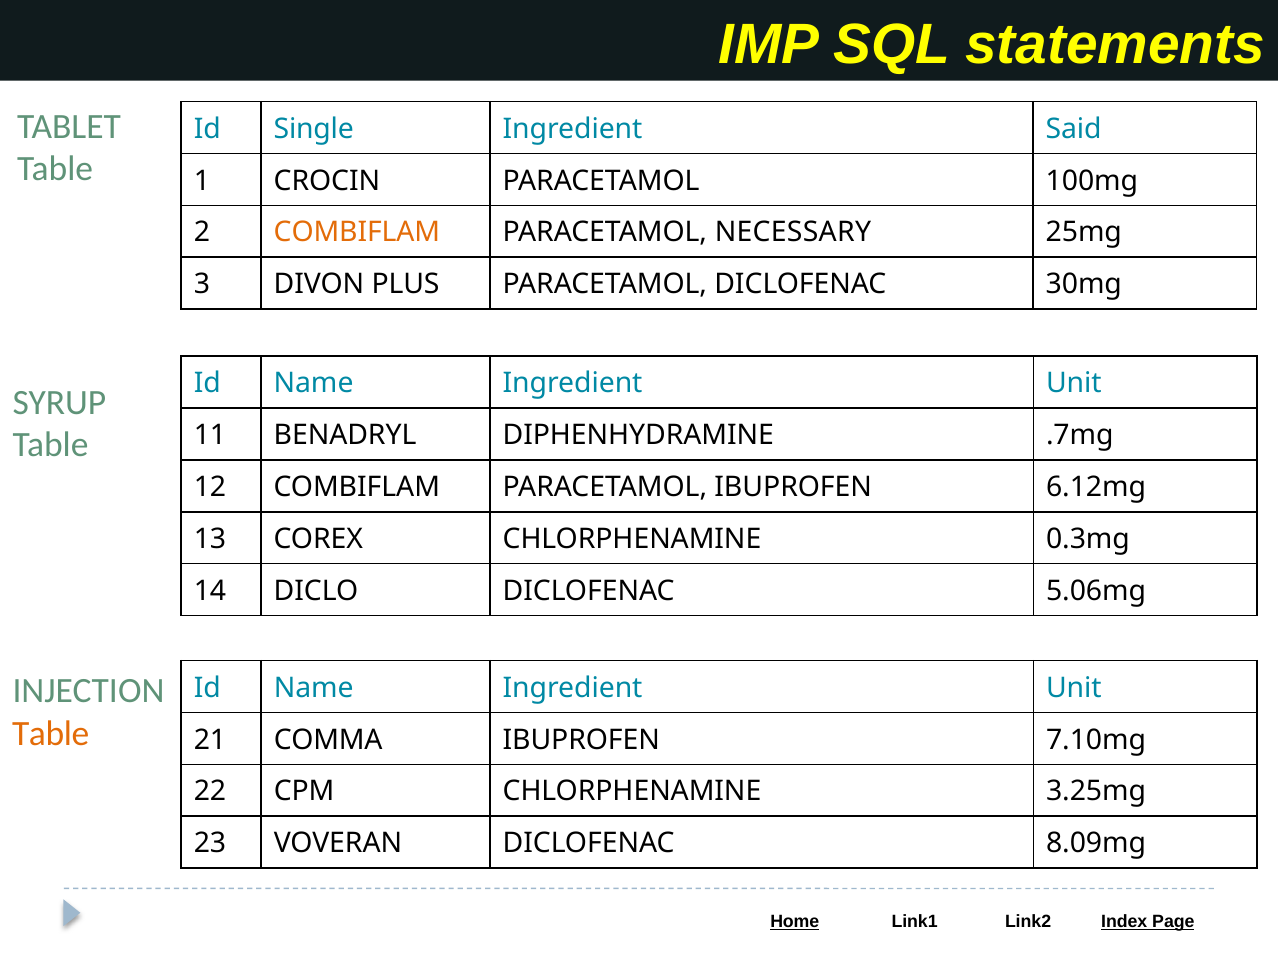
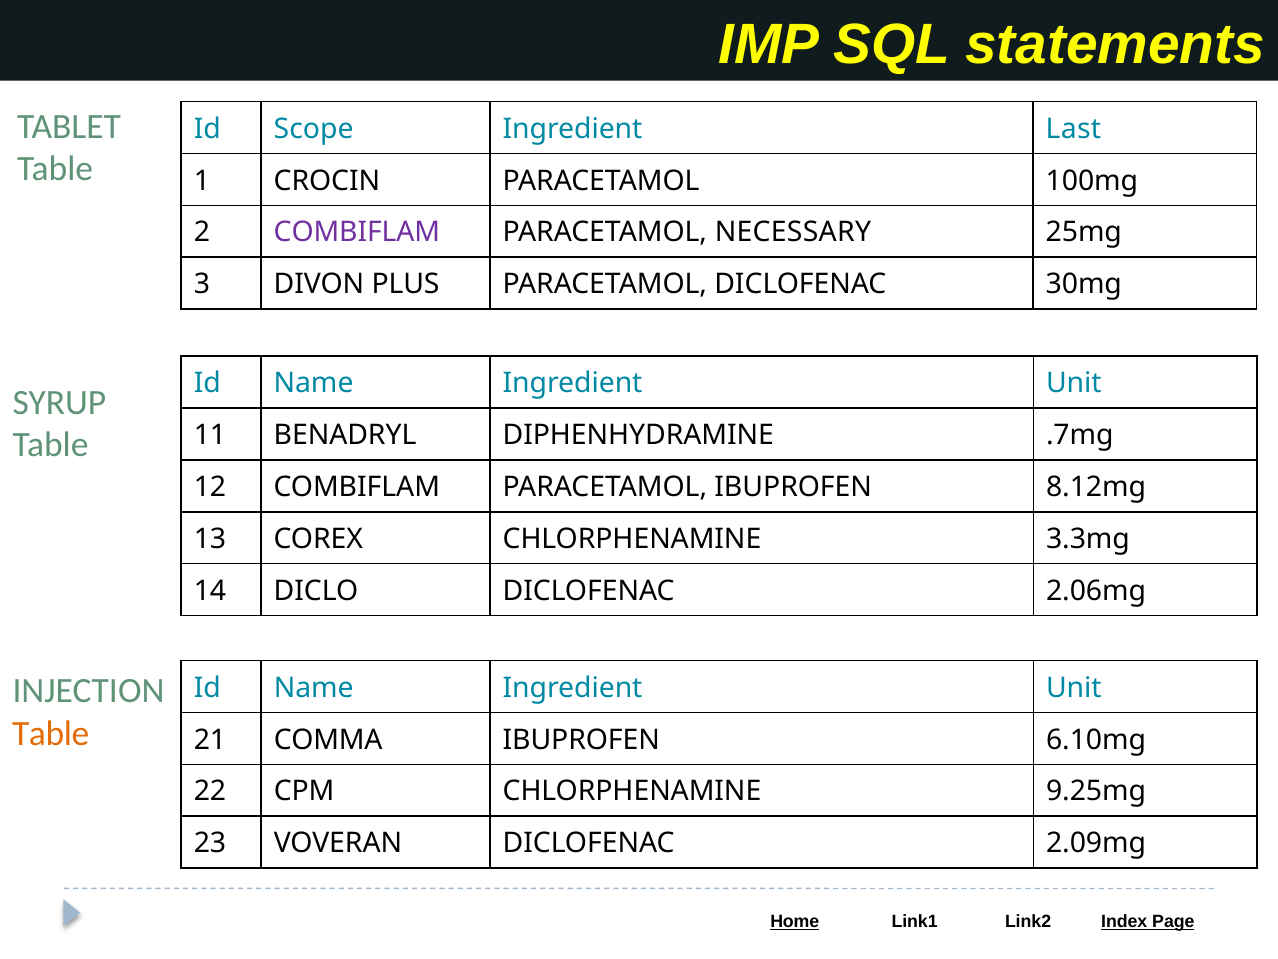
Single: Single -> Scope
Said: Said -> Last
COMBIFLAM at (357, 232) colour: orange -> purple
6.12mg: 6.12mg -> 8.12mg
0.3mg: 0.3mg -> 3.3mg
5.06mg: 5.06mg -> 2.06mg
7.10mg: 7.10mg -> 6.10mg
3.25mg: 3.25mg -> 9.25mg
8.09mg: 8.09mg -> 2.09mg
